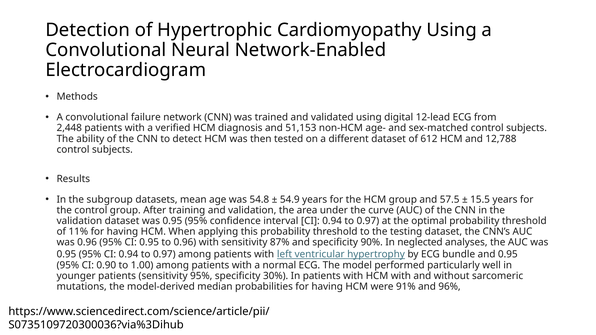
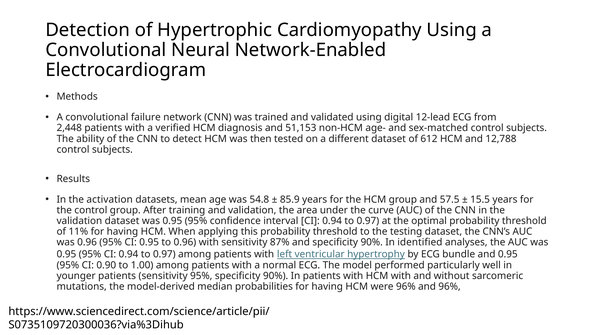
subgroup: subgroup -> activation
54.9: 54.9 -> 85.9
neglected: neglected -> identified
95% specificity 30%: 30% -> 90%
were 91%: 91% -> 96%
